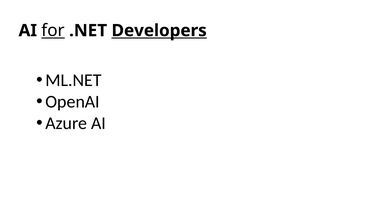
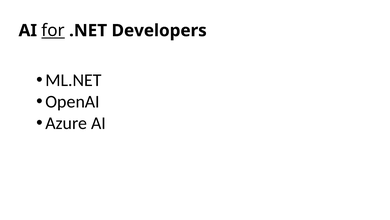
Developers underline: present -> none
